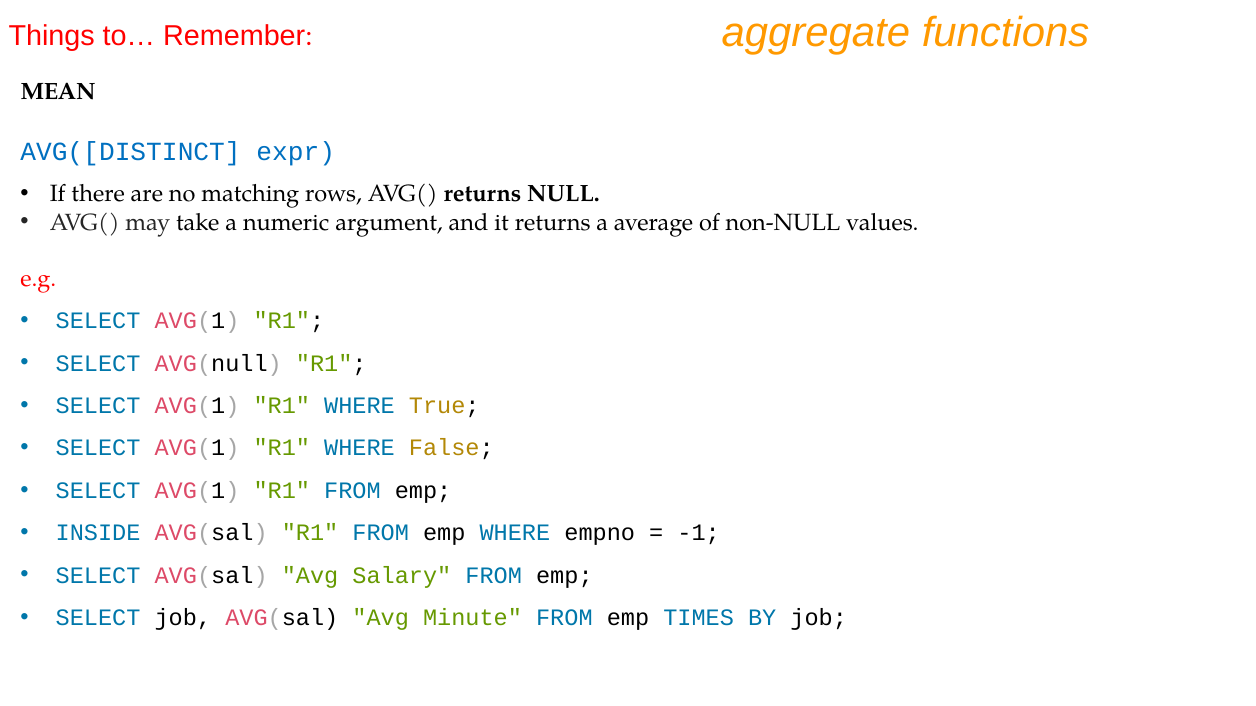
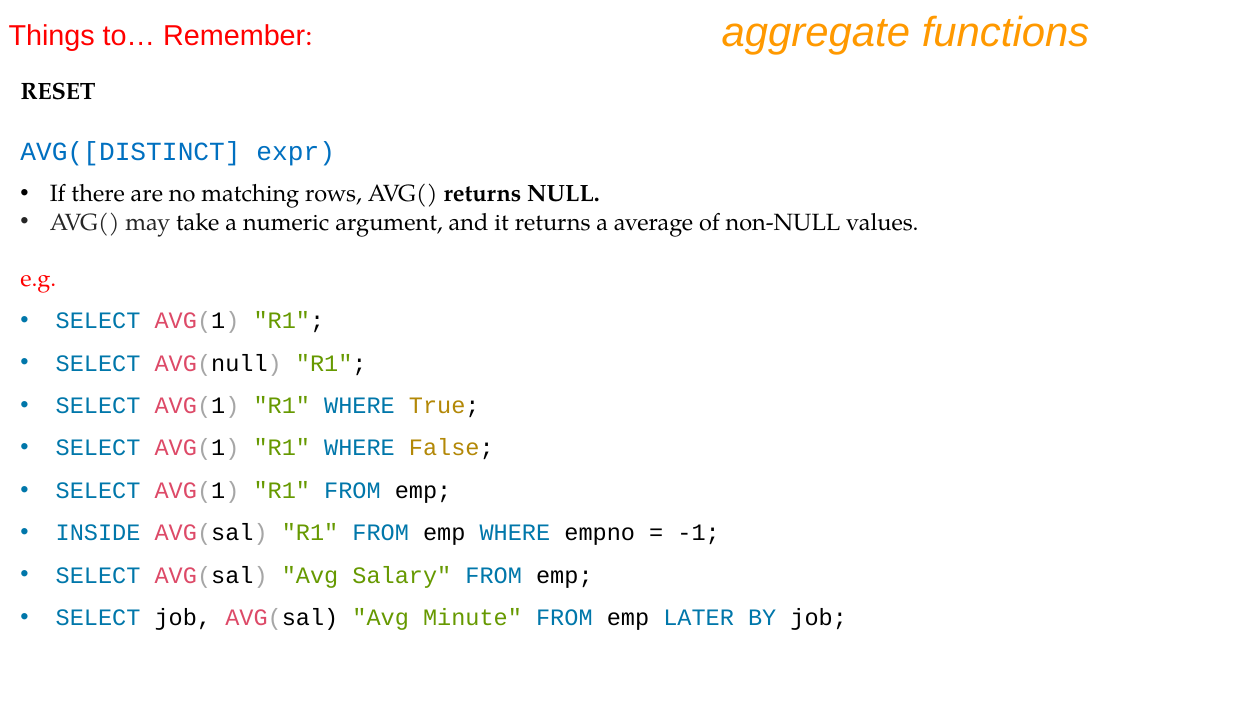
MEAN: MEAN -> RESET
TIMES: TIMES -> LATER
